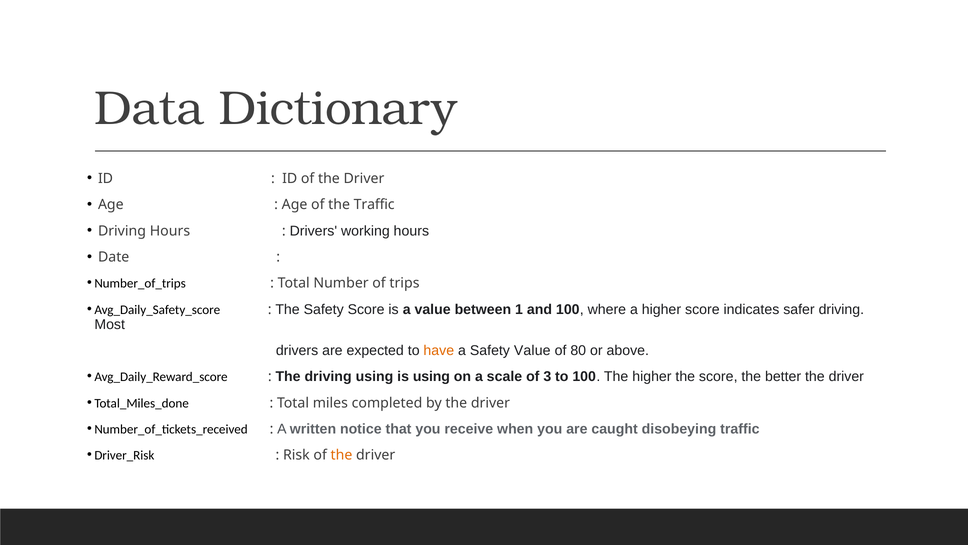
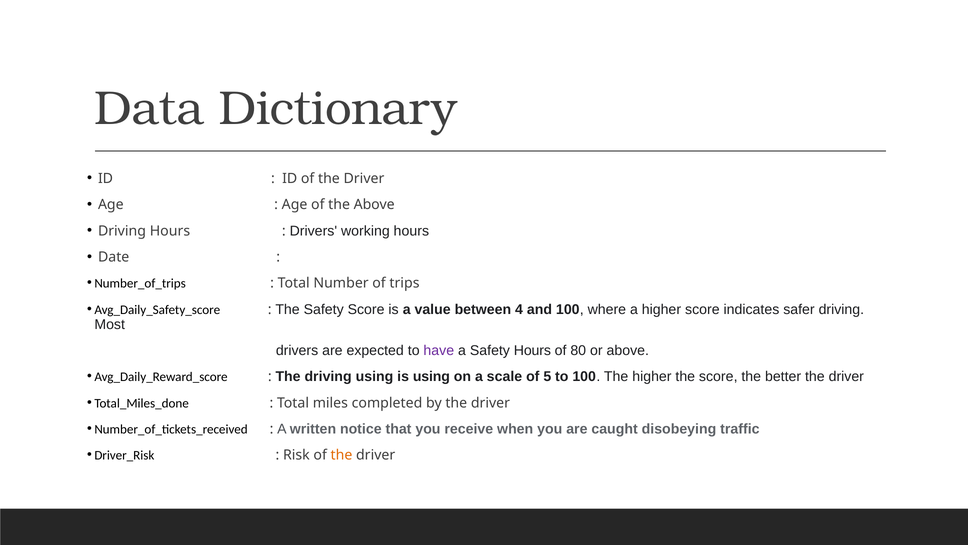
the Traffic: Traffic -> Above
1: 1 -> 4
have colour: orange -> purple
Safety Value: Value -> Hours
3: 3 -> 5
